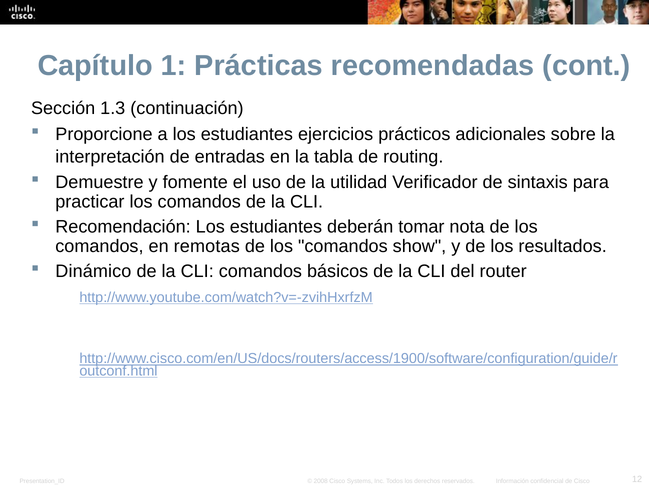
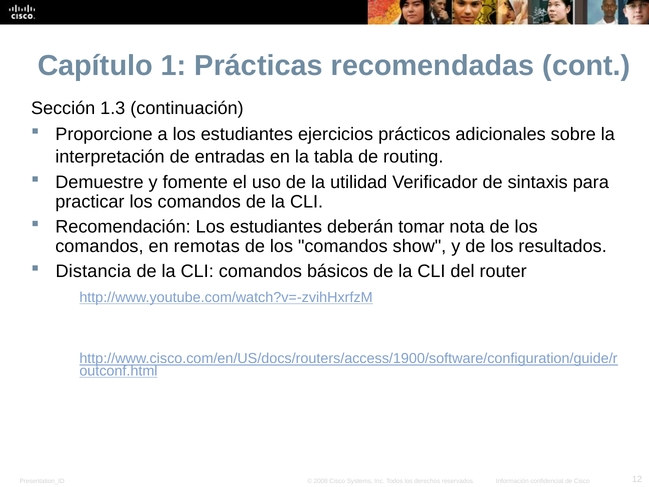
Dinámico: Dinámico -> Distancia
